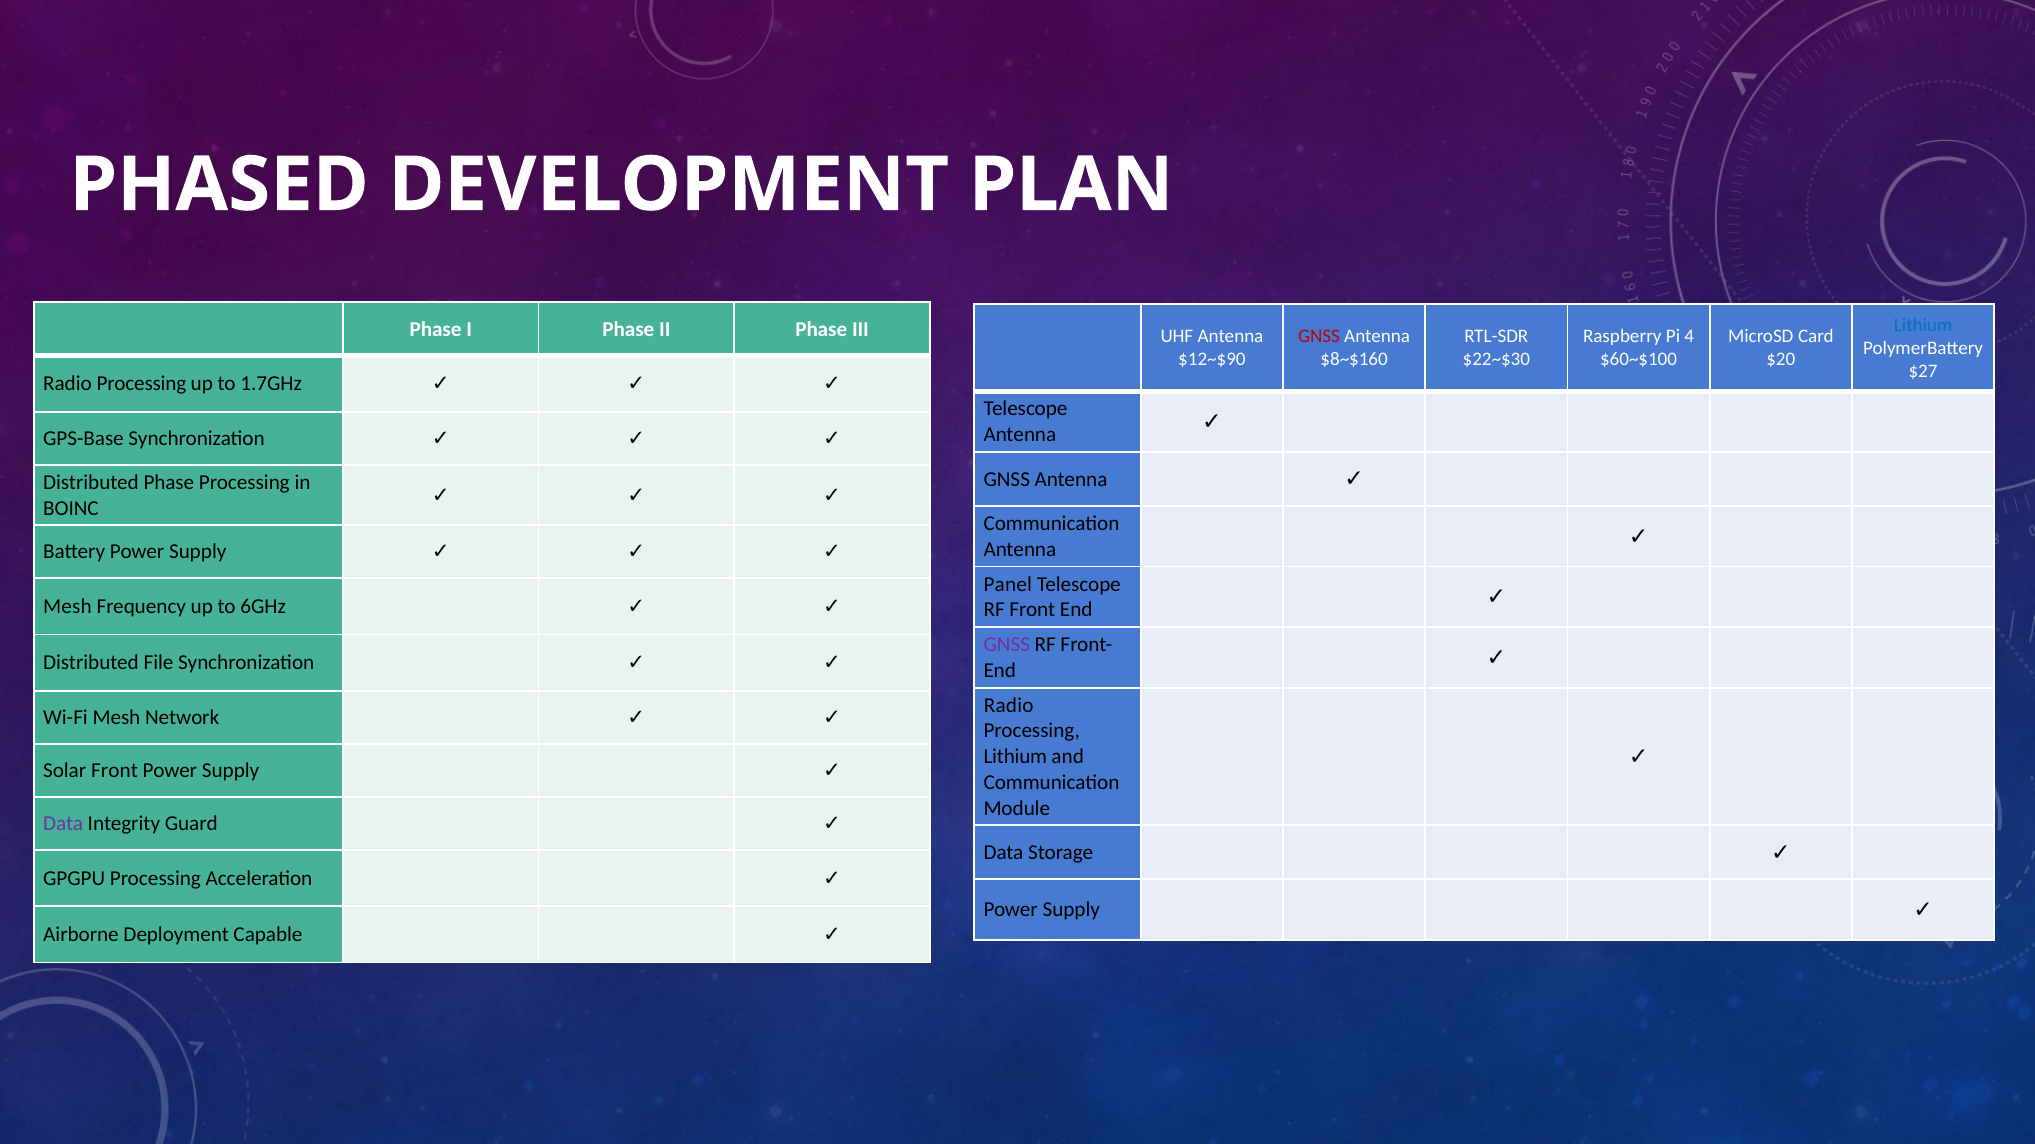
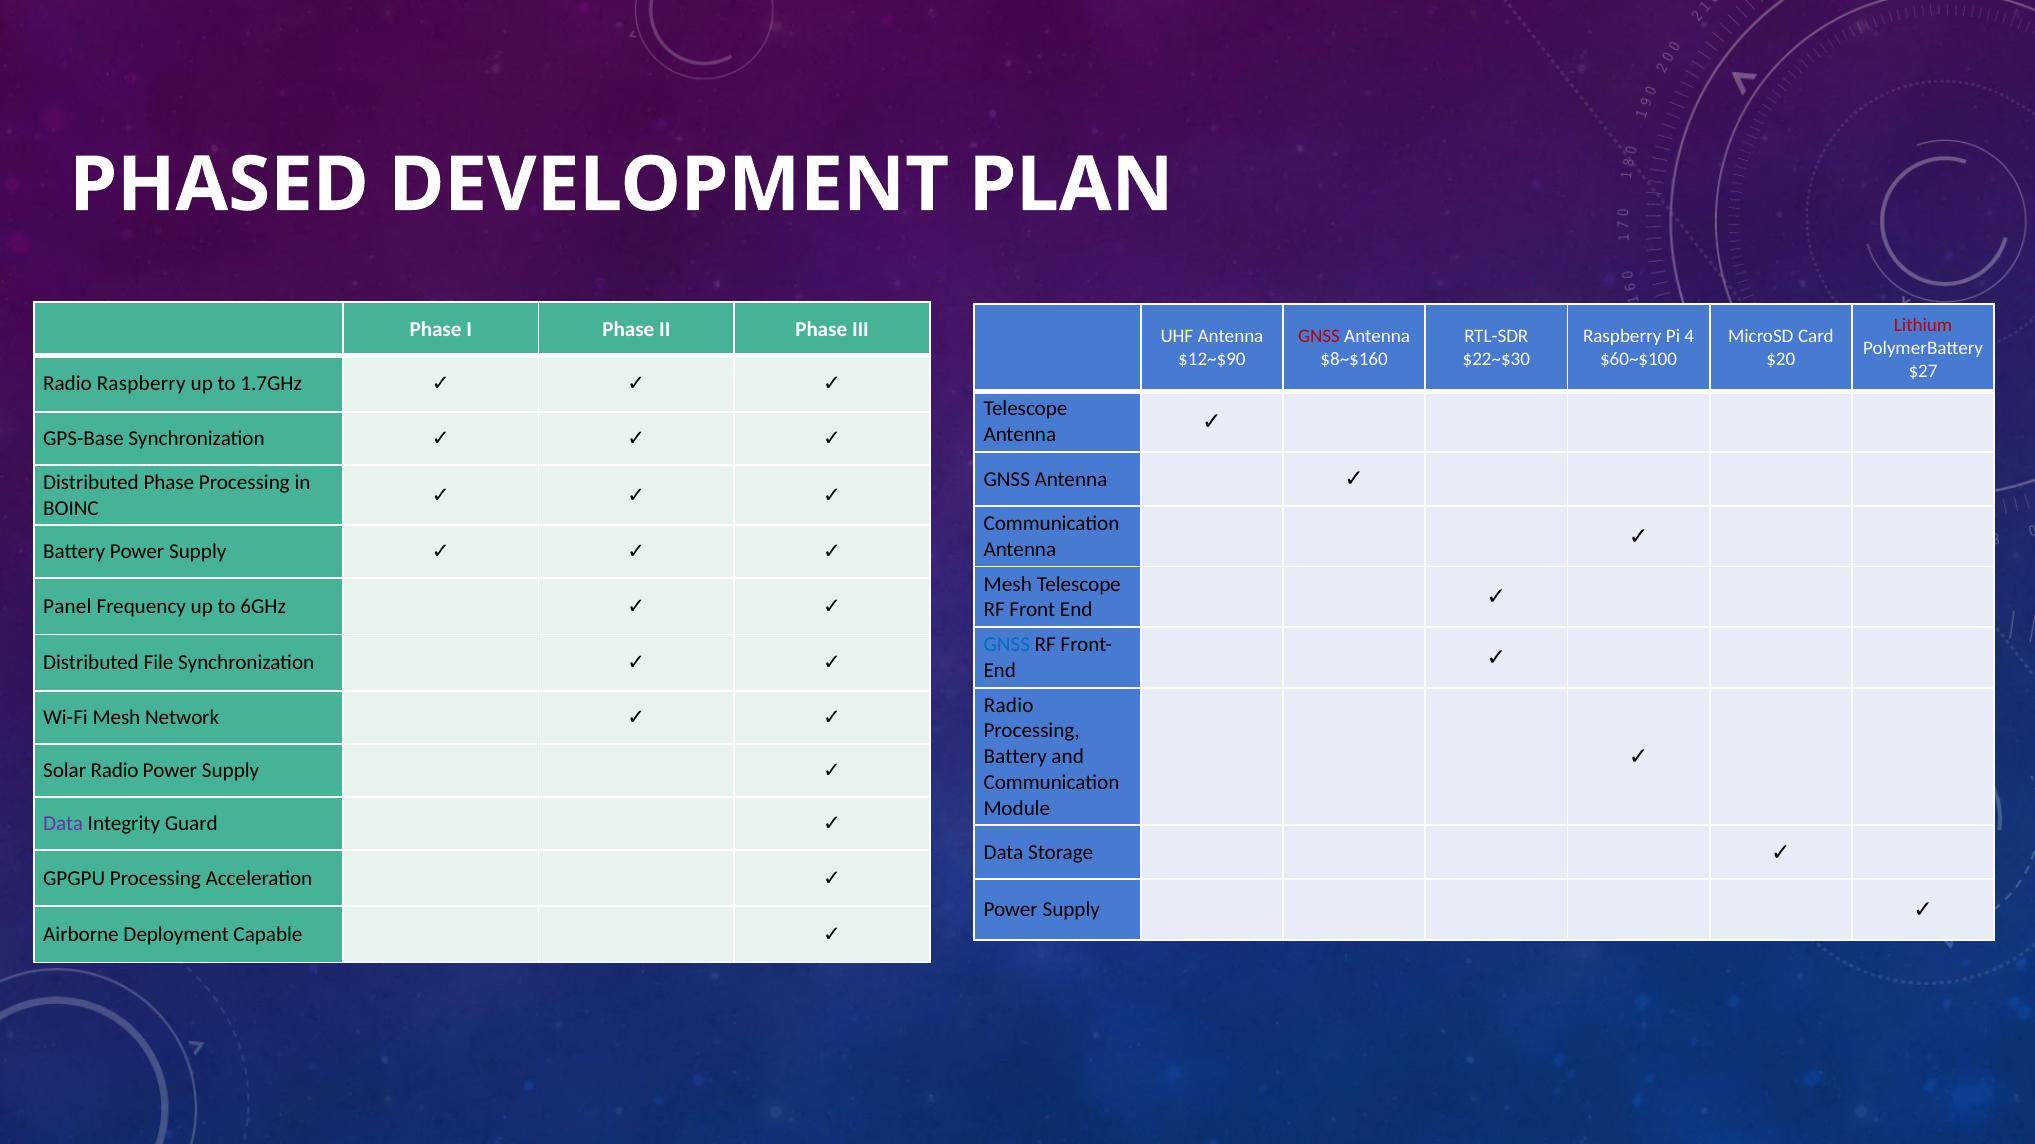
Lithium at (1923, 325) colour: blue -> red
Processing at (141, 384): Processing -> Raspberry
Panel at (1008, 584): Panel -> Mesh
Mesh at (67, 607): Mesh -> Panel
GNSS at (1007, 645) colour: purple -> blue
Lithium at (1015, 757): Lithium -> Battery
Solar Front: Front -> Radio
